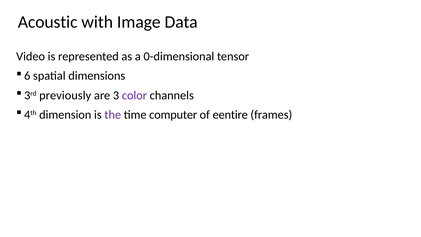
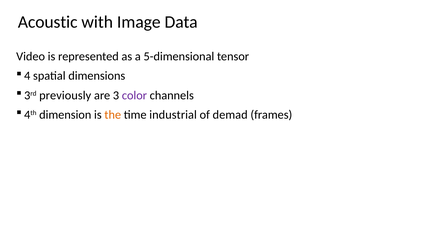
0-dimensional: 0-dimensional -> 5-dimensional
6: 6 -> 4
the colour: purple -> orange
computer: computer -> industrial
eentire: eentire -> demad
